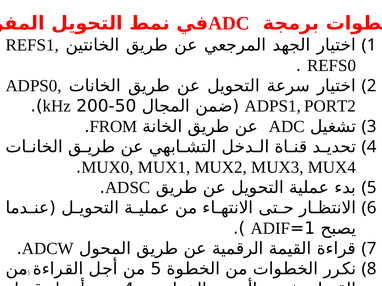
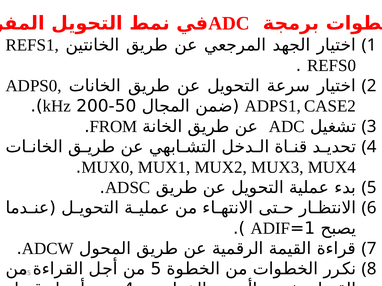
PORT2: PORT2 -> CASE2
